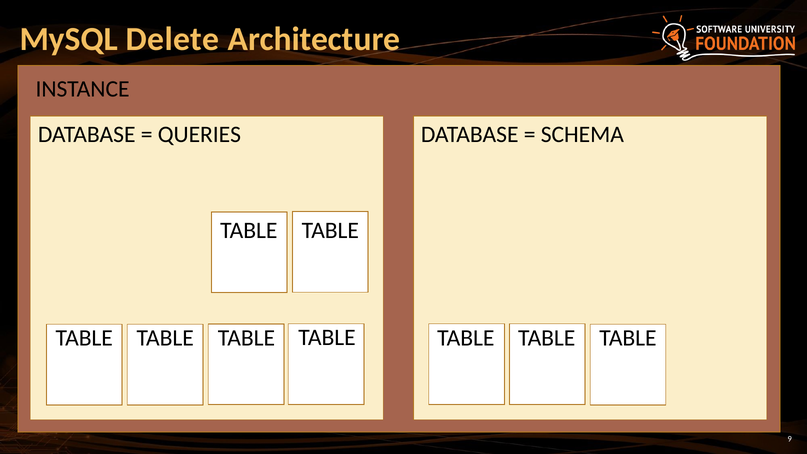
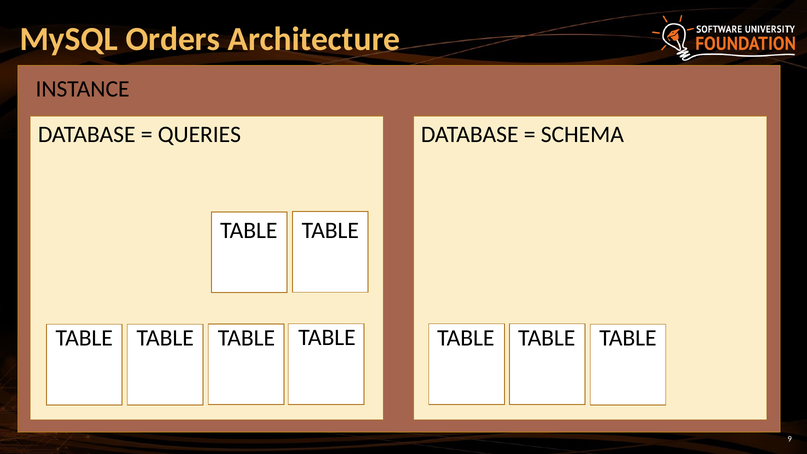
Delete: Delete -> Orders
